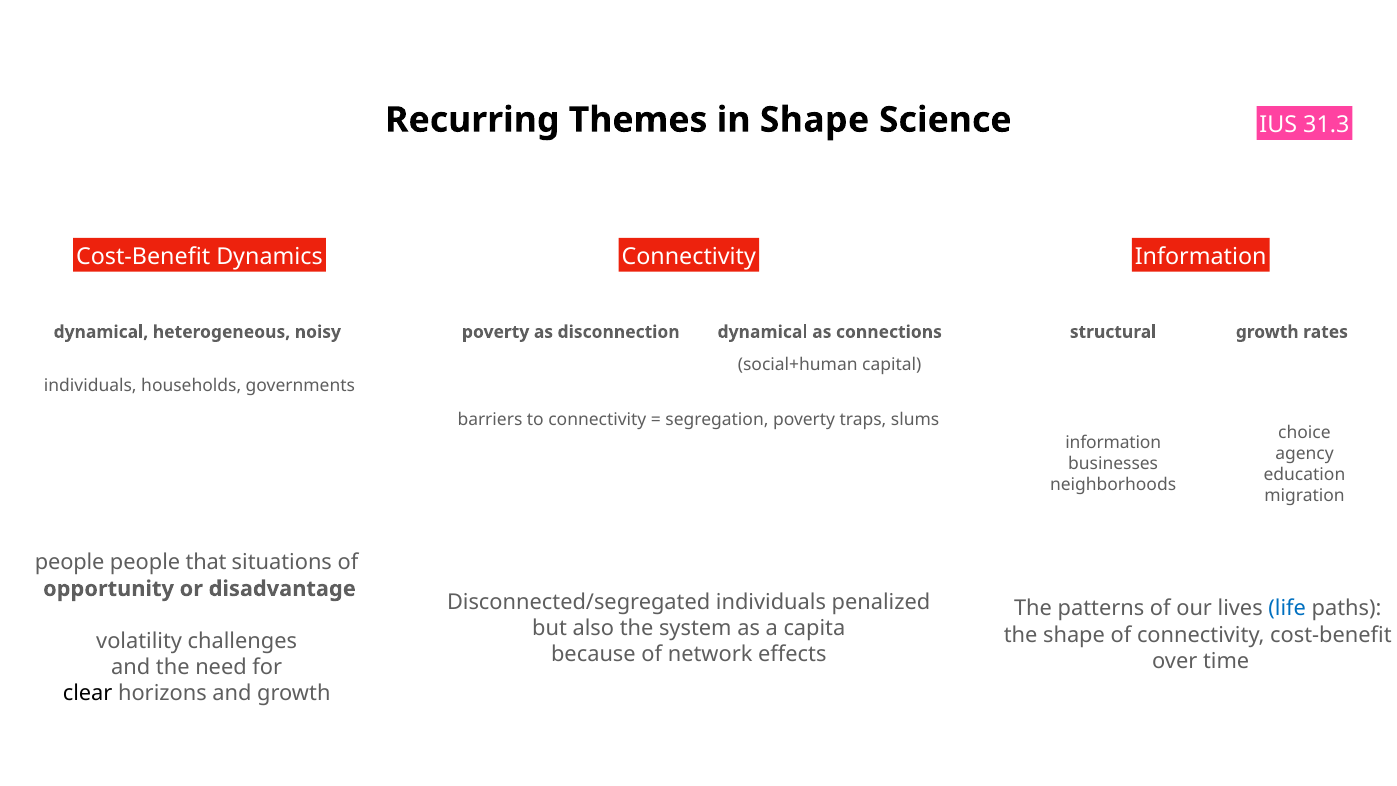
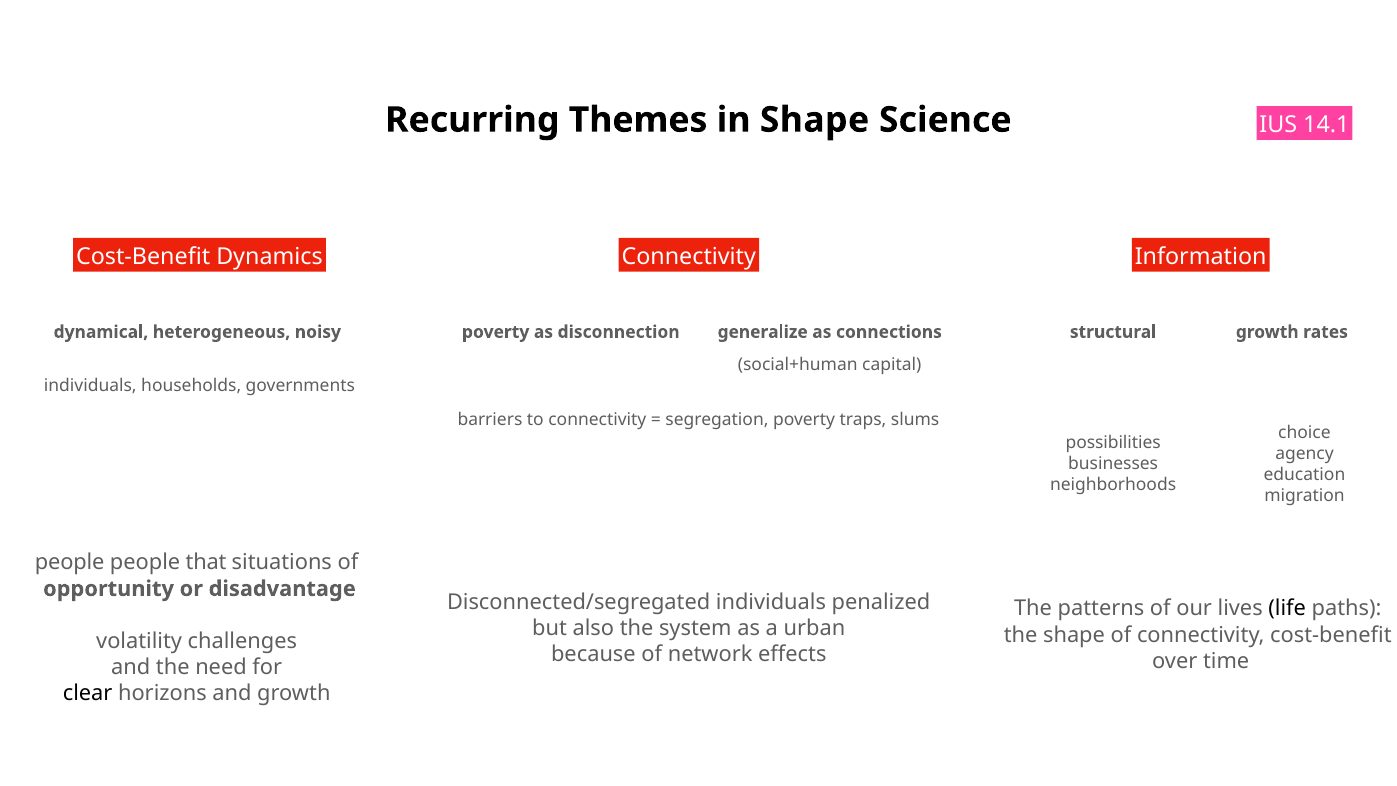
31.3: 31.3 -> 14.1
dynamical at (763, 332): dynamical -> generalize
information at (1113, 443): information -> possibilities
life colour: blue -> black
capita: capita -> urban
